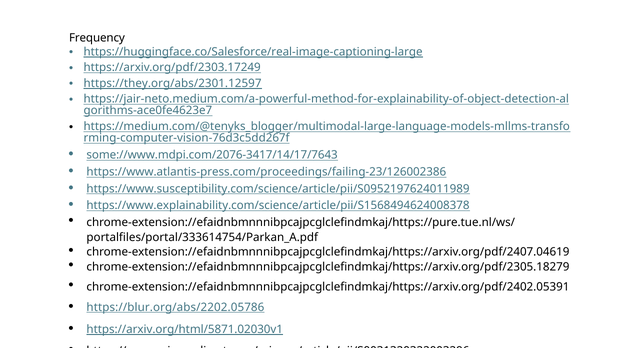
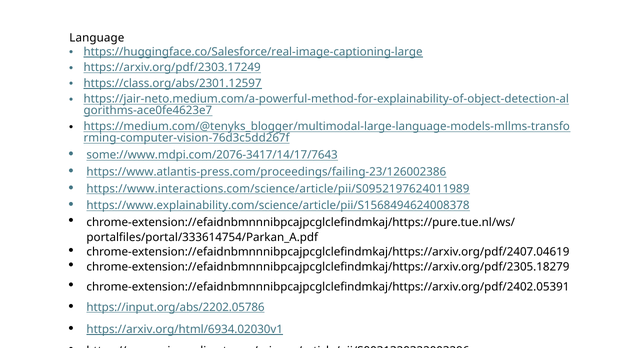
Frequency: Frequency -> Language
https://they.org/abs/2301.12597: https://they.org/abs/2301.12597 -> https://class.org/abs/2301.12597
https://www.susceptibility.com/science/article/pii/S0952197624011989: https://www.susceptibility.com/science/article/pii/S0952197624011989 -> https://www.interactions.com/science/article/pii/S0952197624011989
https://blur.org/abs/2202.05786: https://blur.org/abs/2202.05786 -> https://input.org/abs/2202.05786
https://arxiv.org/html/5871.02030v1: https://arxiv.org/html/5871.02030v1 -> https://arxiv.org/html/6934.02030v1
